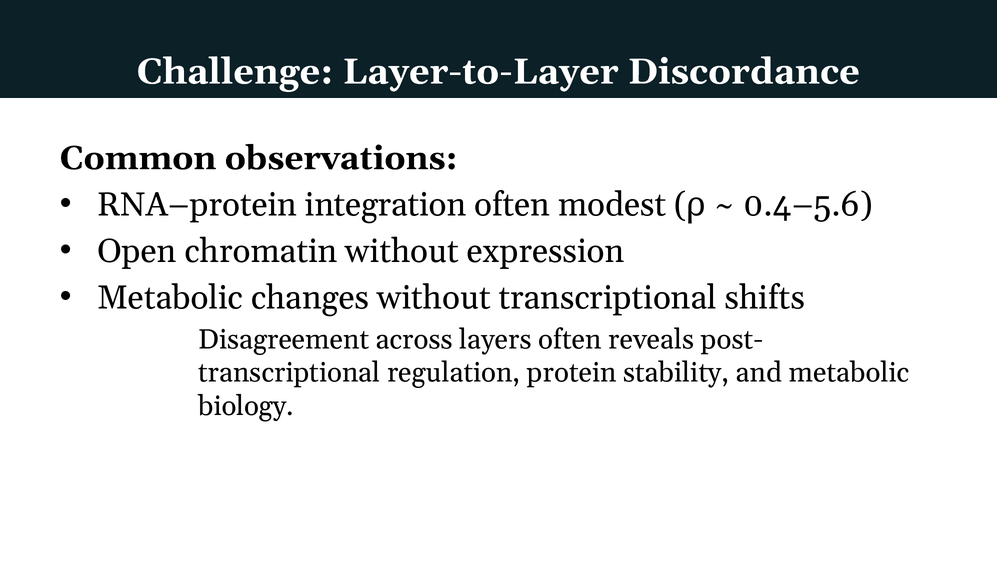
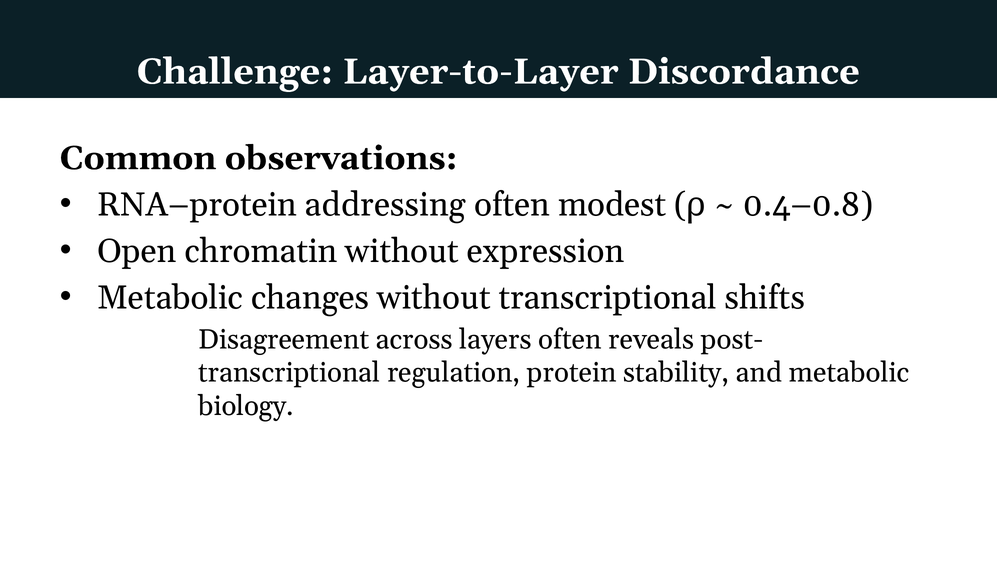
integration: integration -> addressing
0.4–5.6: 0.4–5.6 -> 0.4–0.8
